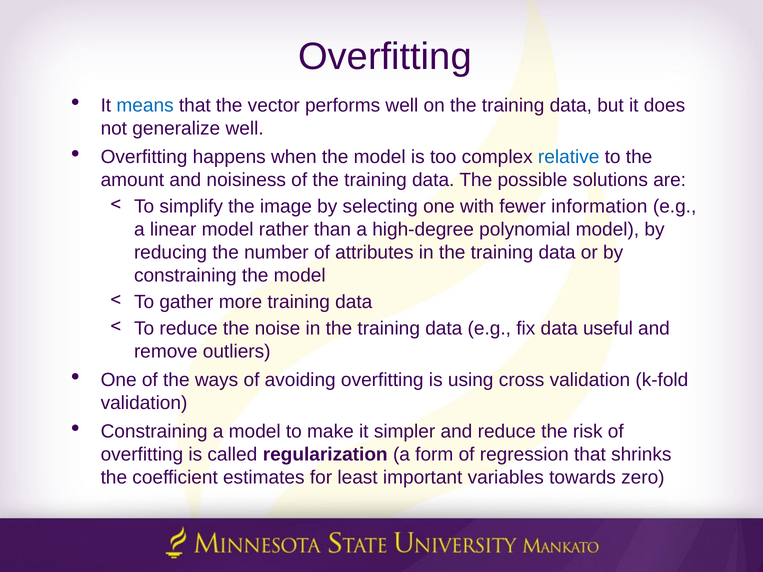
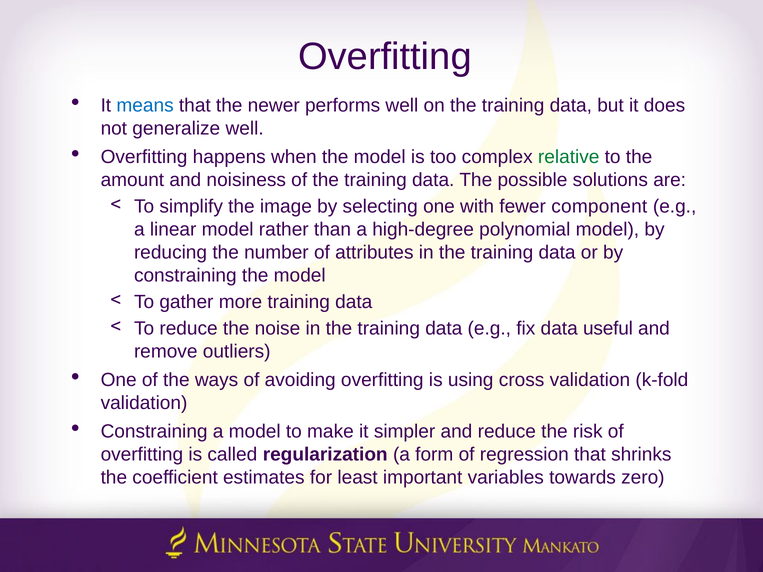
vector: vector -> newer
relative colour: blue -> green
information: information -> component
